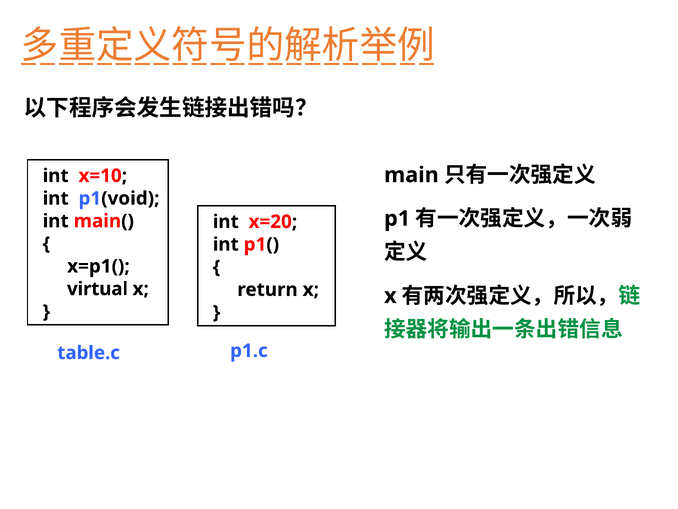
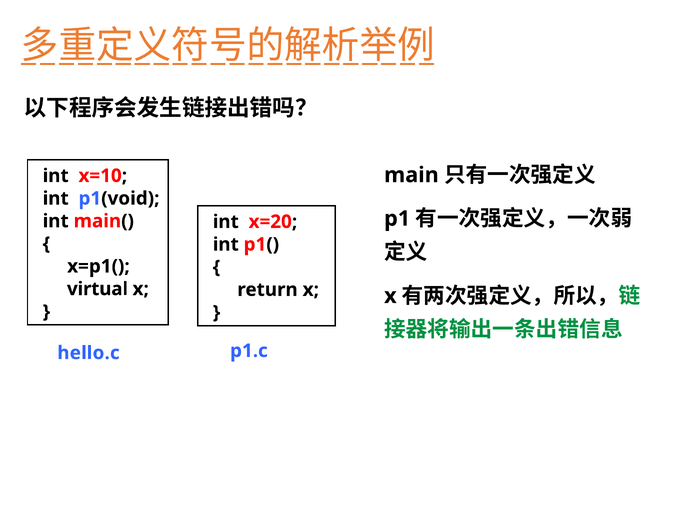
table.c: table.c -> hello.c
